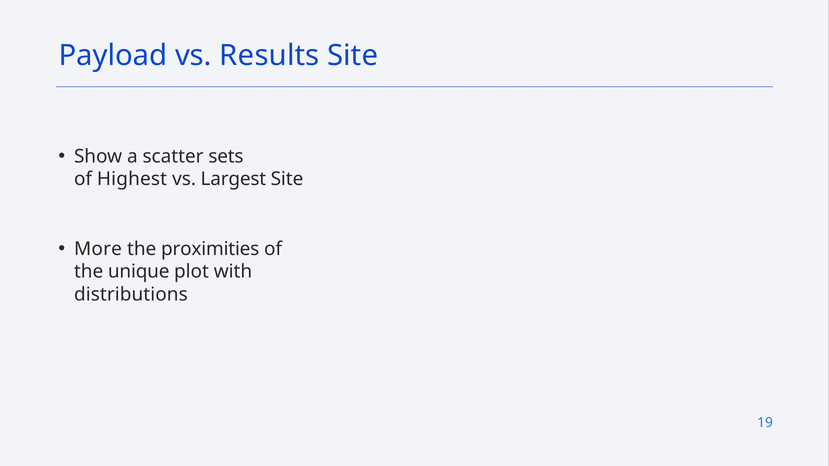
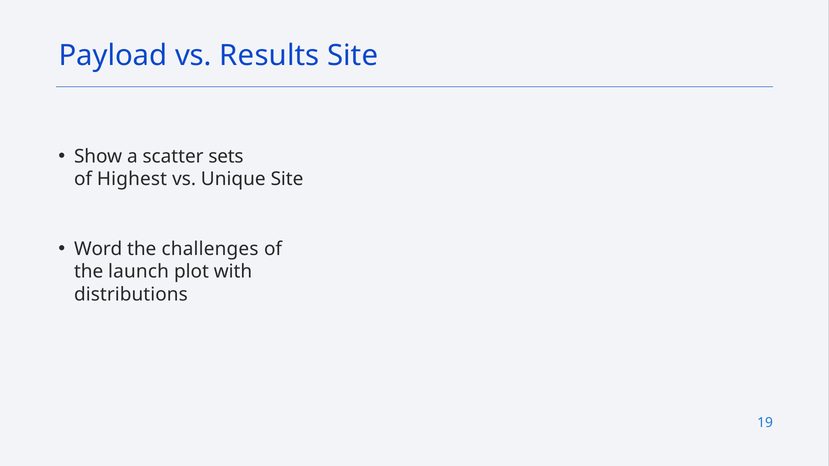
Largest: Largest -> Unique
More: More -> Word
proximities: proximities -> challenges
unique: unique -> launch
